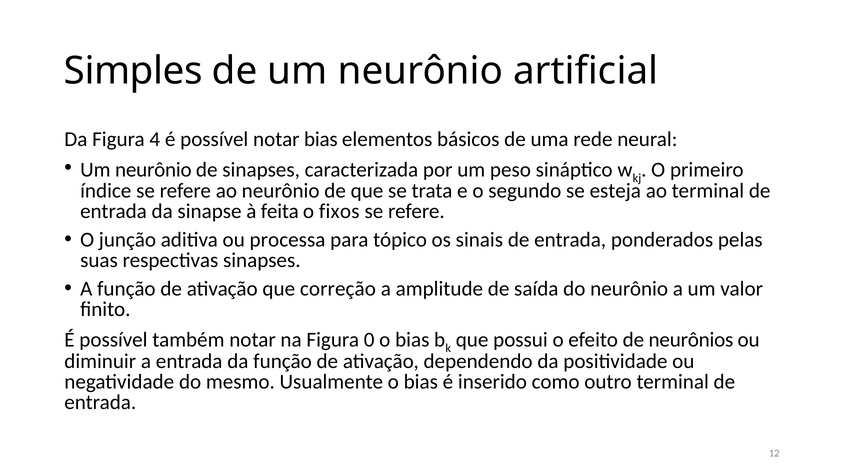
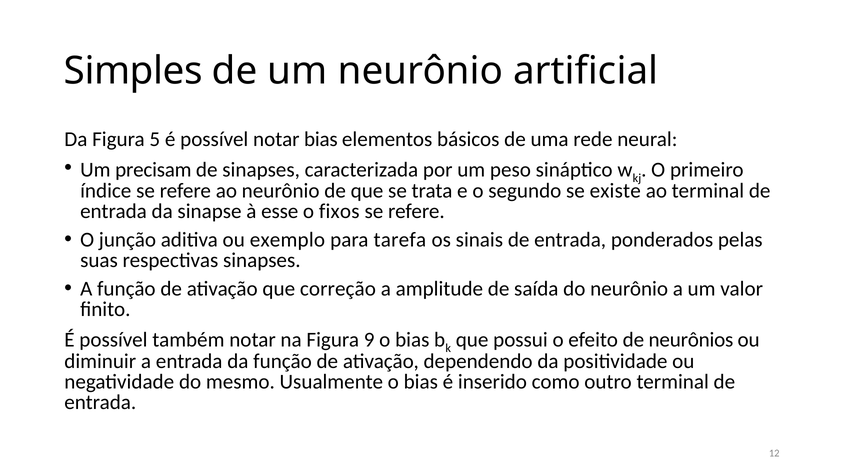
4: 4 -> 5
neurônio at (153, 170): neurônio -> precisam
esteja: esteja -> existe
feita: feita -> esse
processa: processa -> exemplo
tópico: tópico -> tarefa
0: 0 -> 9
